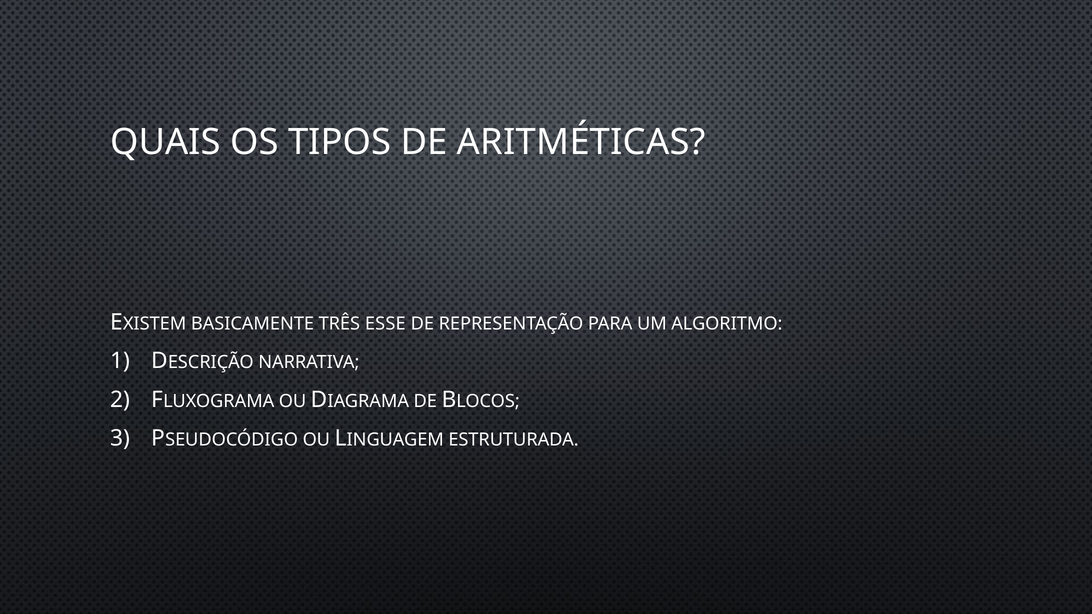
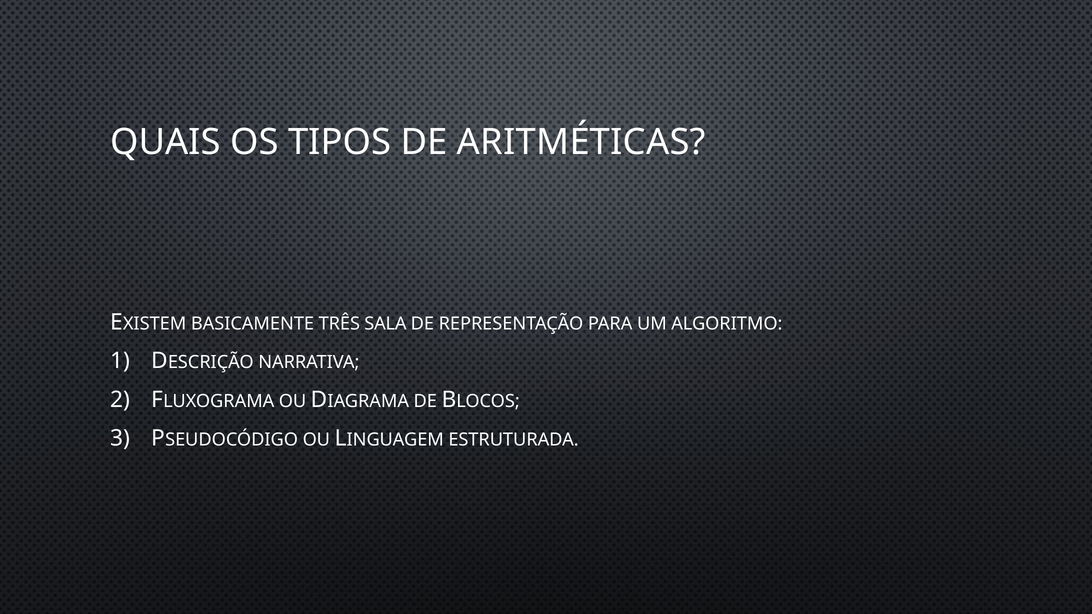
ESSE: ESSE -> SALA
